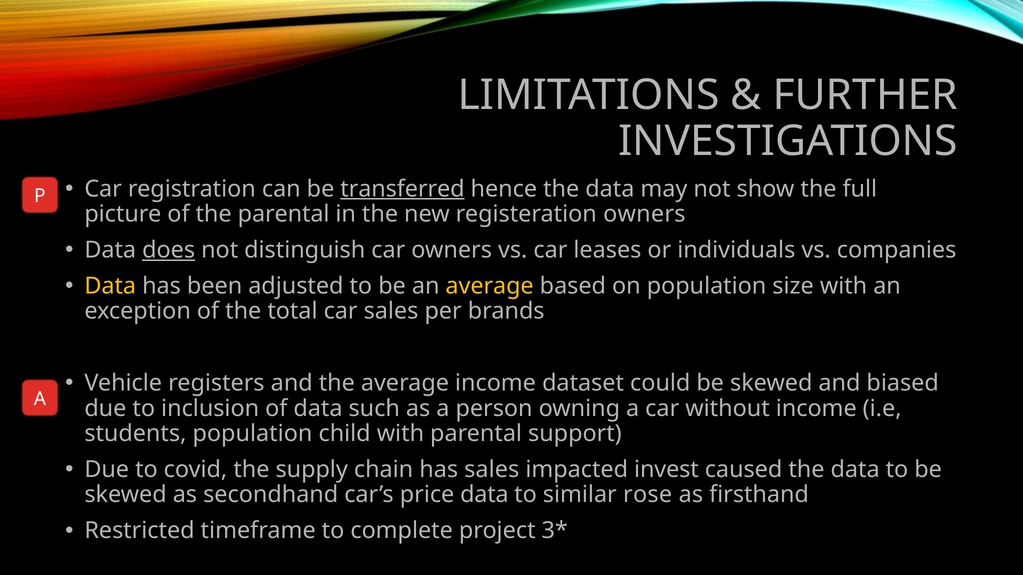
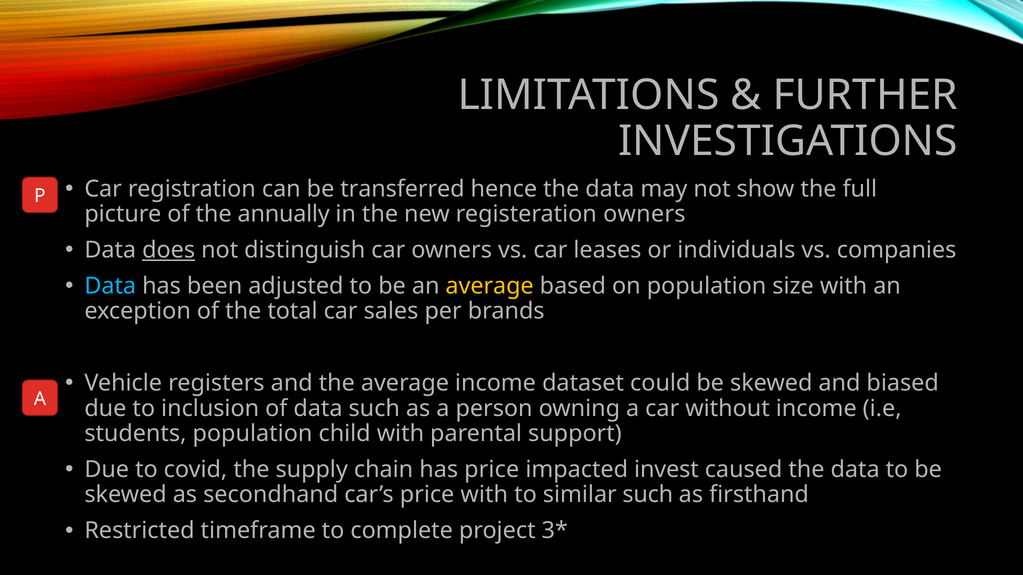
transferred underline: present -> none
the parental: parental -> annually
Data at (110, 286) colour: yellow -> light blue
has sales: sales -> price
price data: data -> with
similar rose: rose -> such
